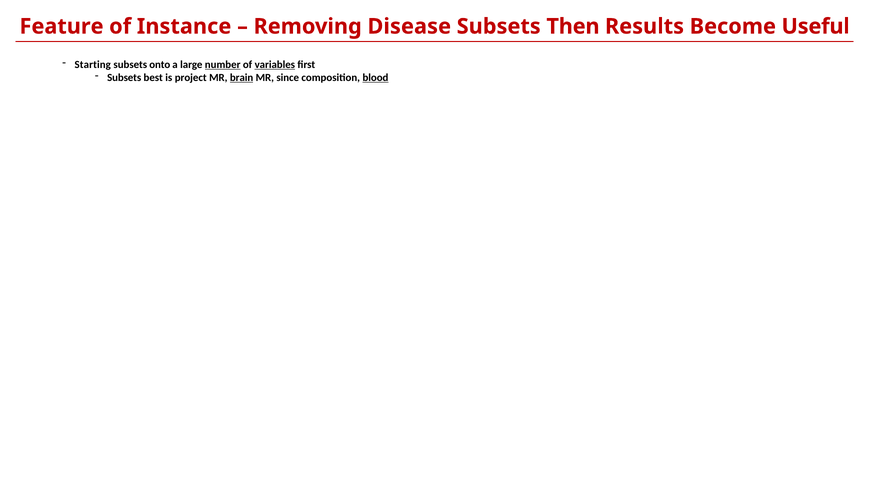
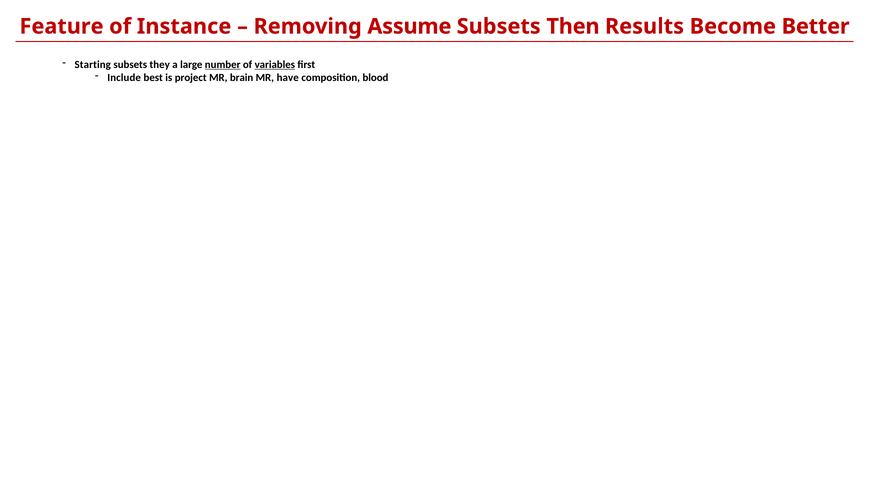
Disease: Disease -> Assume
Useful: Useful -> Better
onto: onto -> they
Subsets at (124, 77): Subsets -> Include
brain underline: present -> none
since: since -> have
blood underline: present -> none
